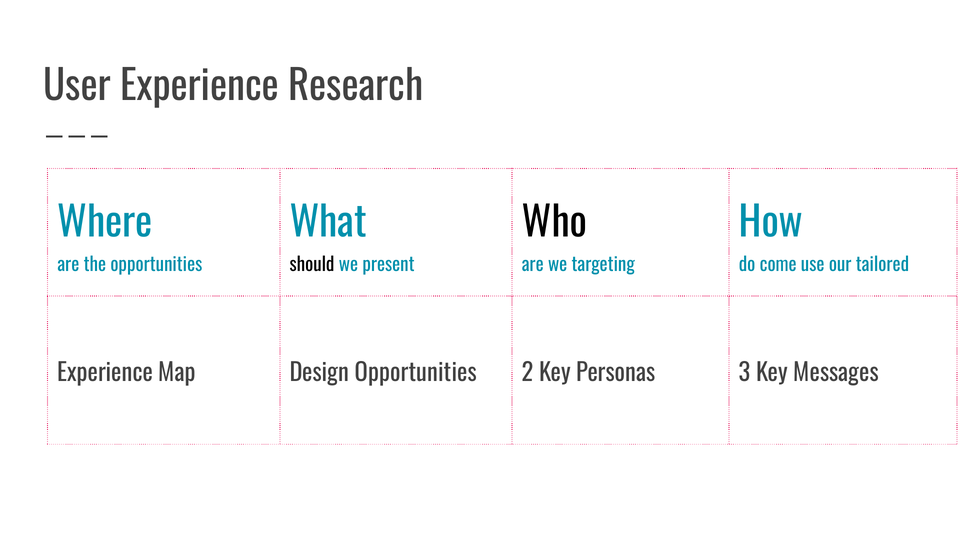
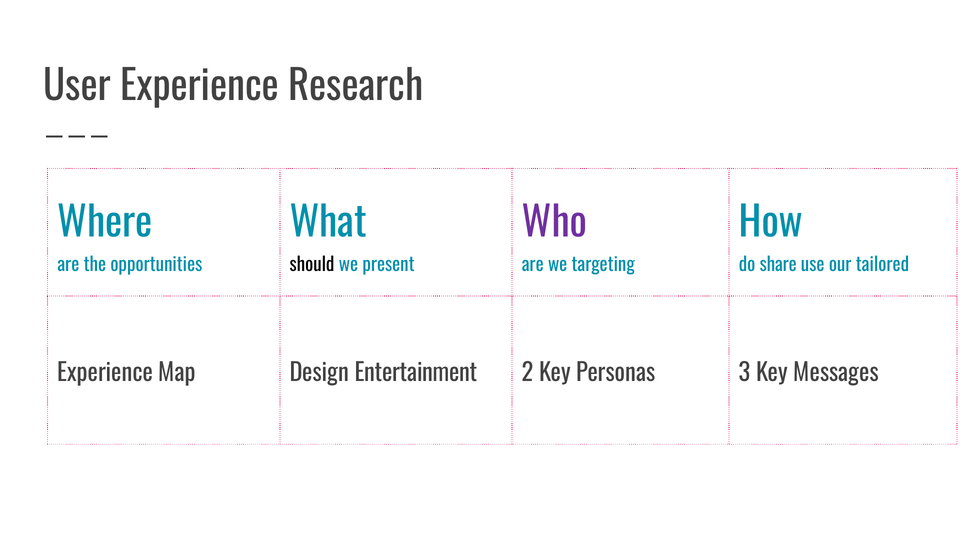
Who colour: black -> purple
come: come -> share
Design Opportunities: Opportunities -> Entertainment
